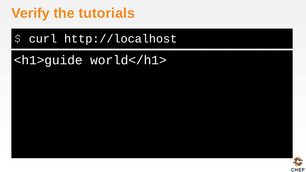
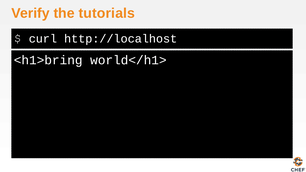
<h1>guide: <h1>guide -> <h1>bring
